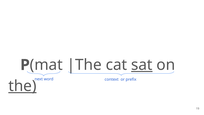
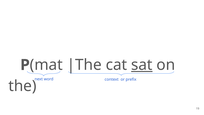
the underline: present -> none
